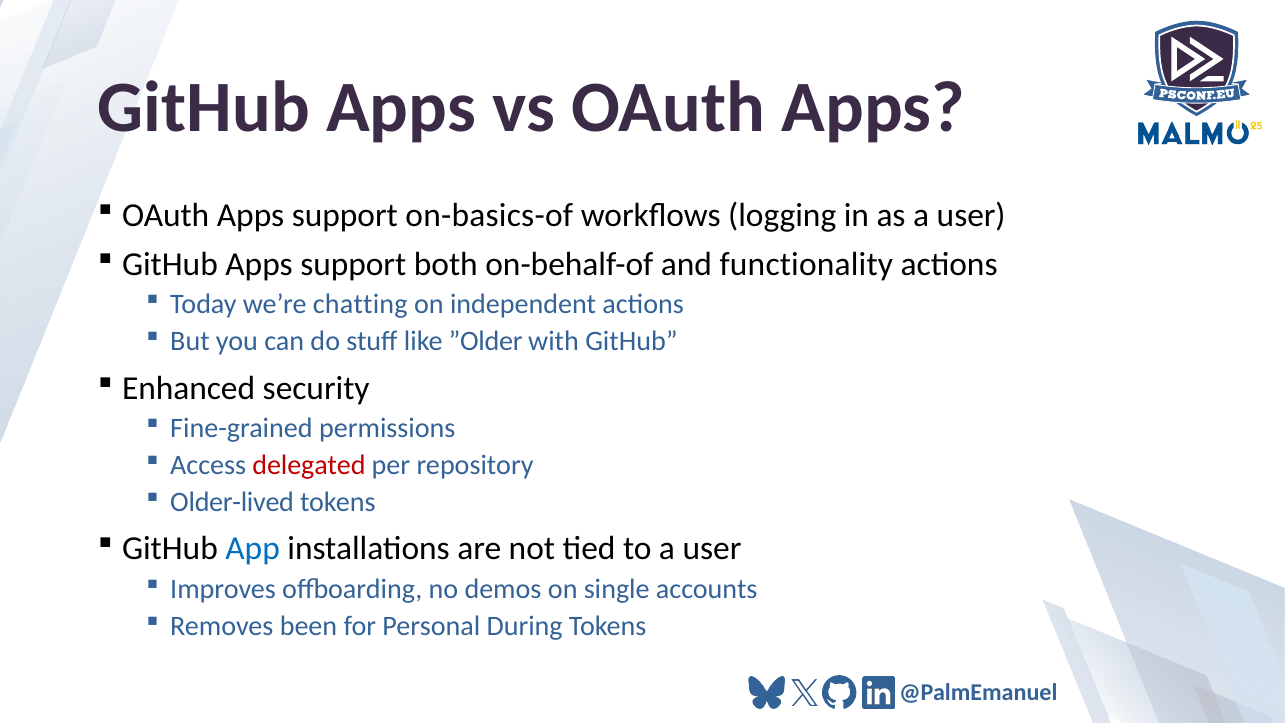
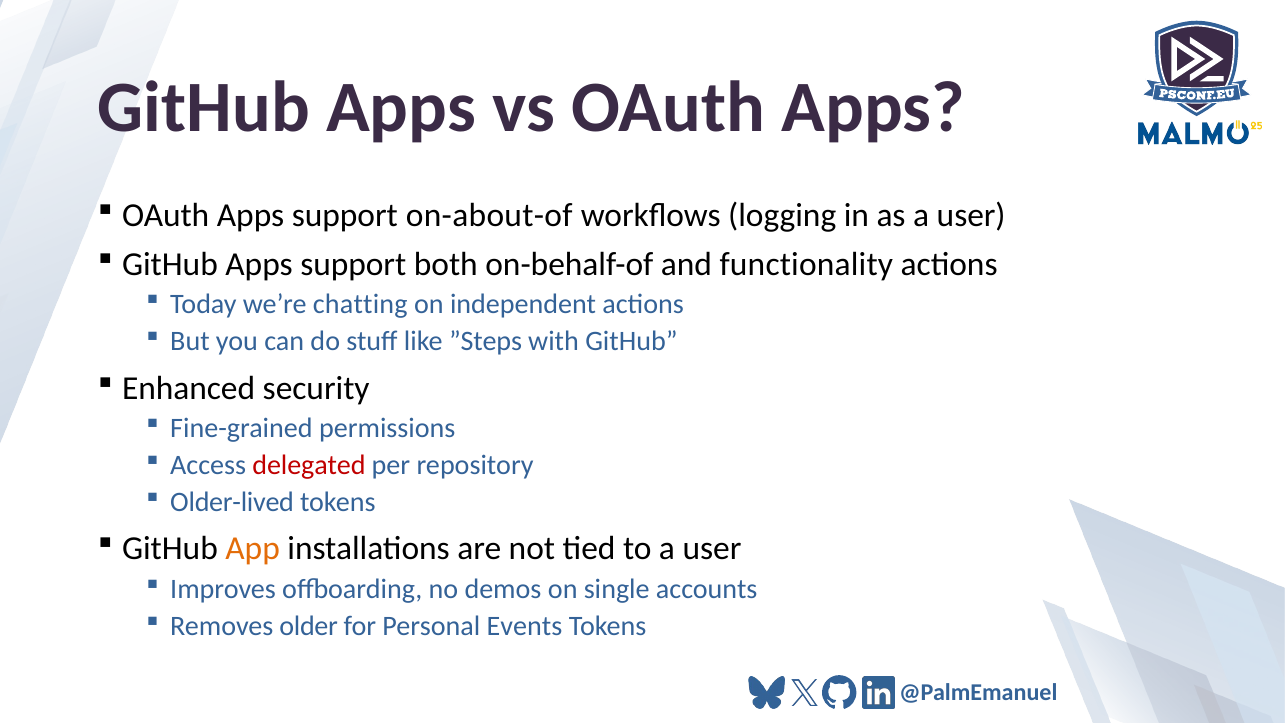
on-basics-of: on-basics-of -> on-about-of
”Older: ”Older -> ”Steps
App colour: blue -> orange
been: been -> older
During: During -> Events
